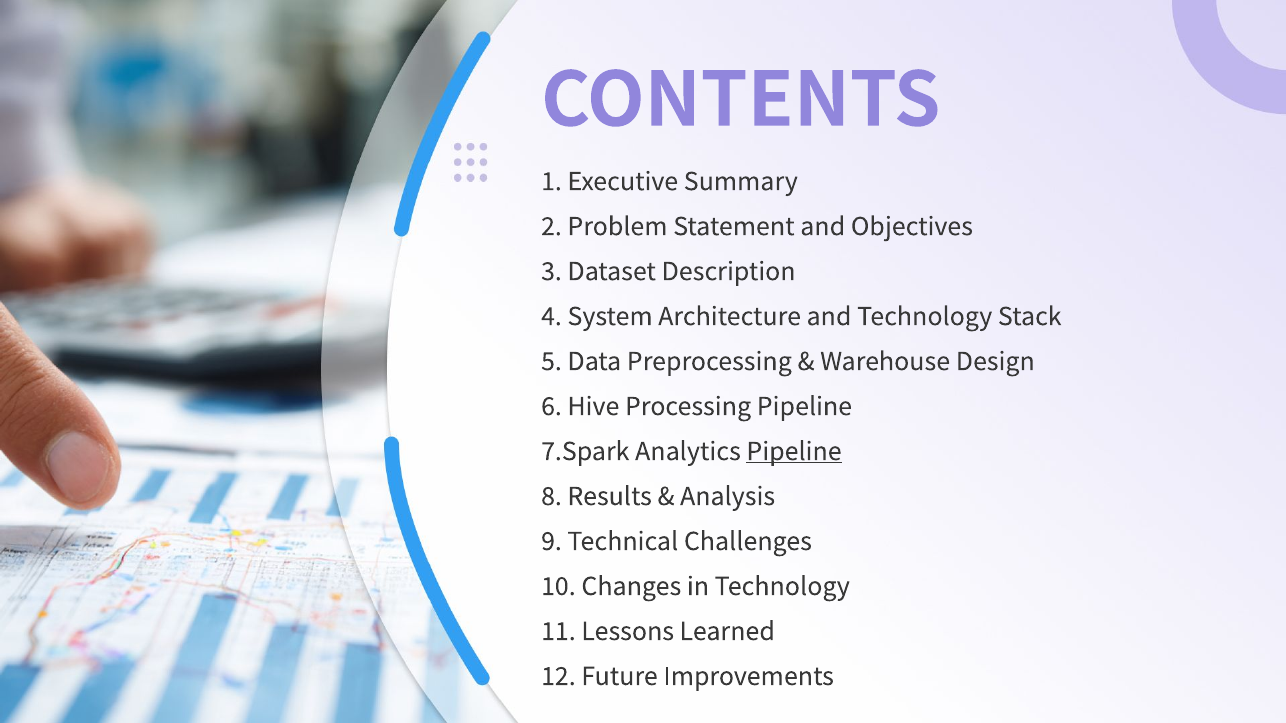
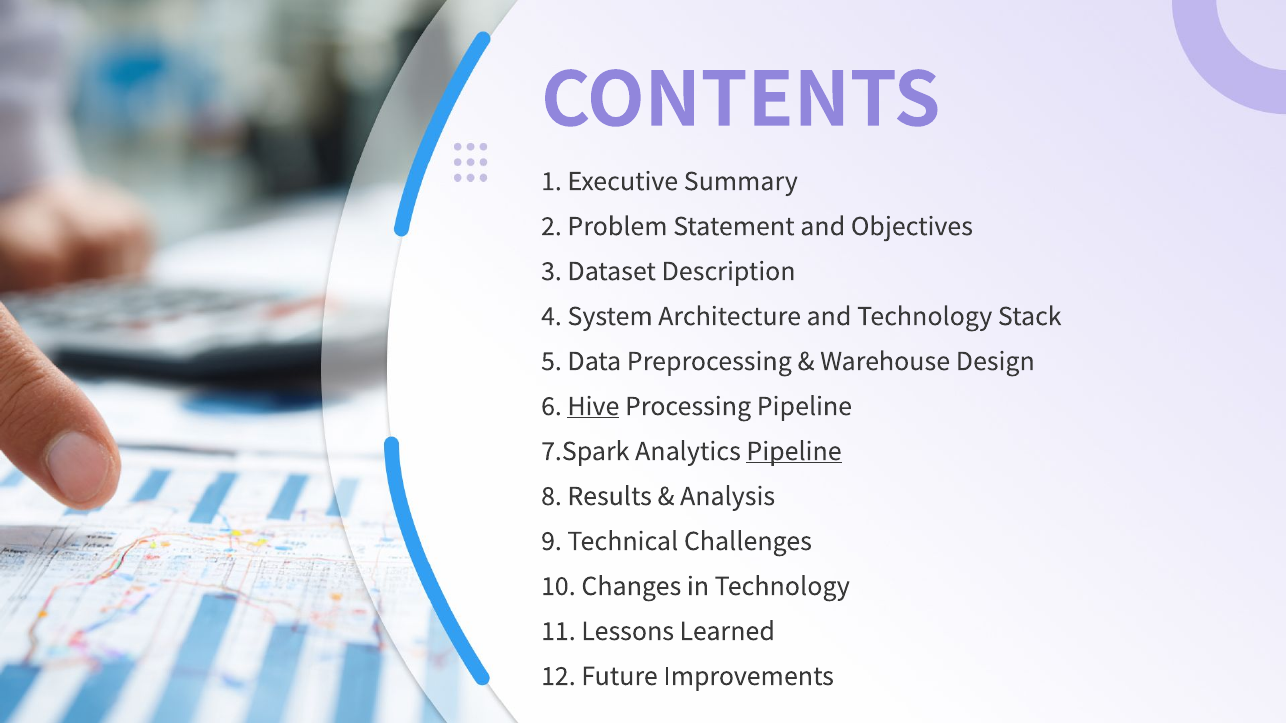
Hive underline: none -> present
